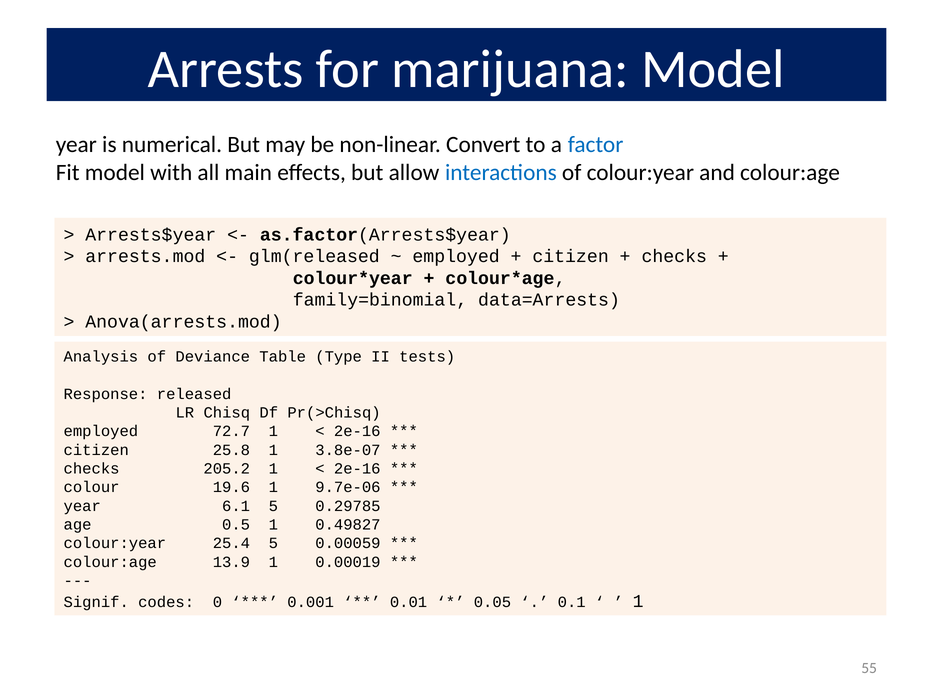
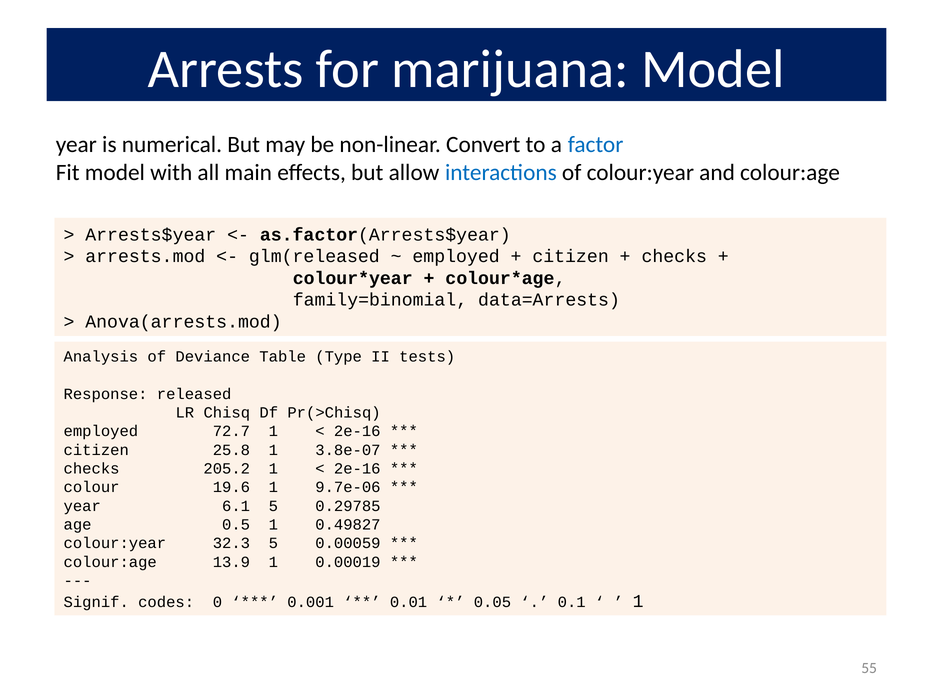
25.4: 25.4 -> 32.3
